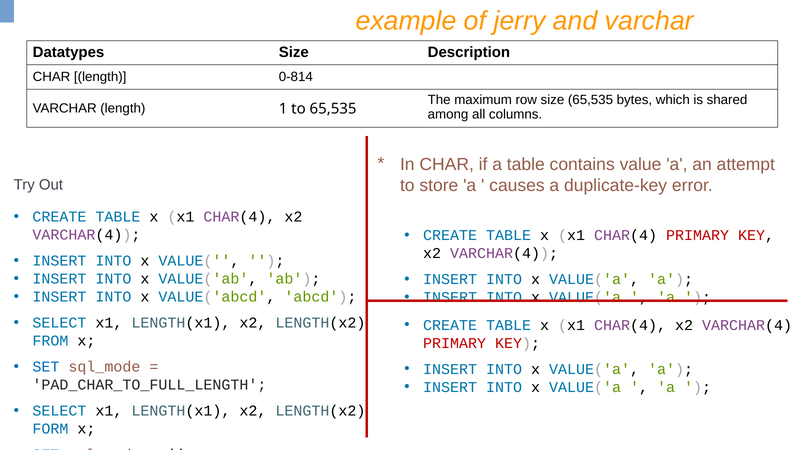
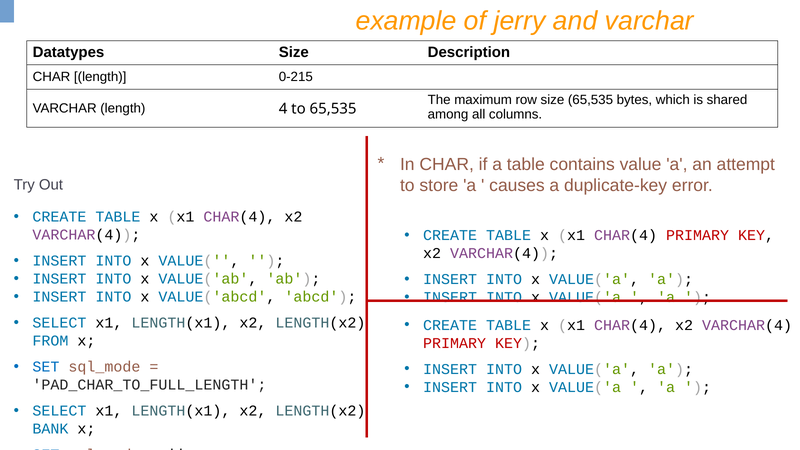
0-814: 0-814 -> 0-215
1: 1 -> 4
FORM: FORM -> BANK
